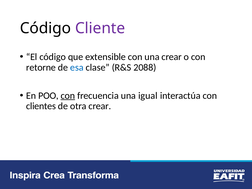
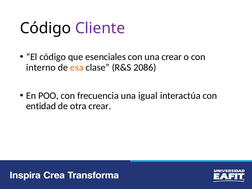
extensible: extensible -> esenciales
retorne: retorne -> interno
esa colour: blue -> orange
2088: 2088 -> 2086
con at (68, 96) underline: present -> none
clientes: clientes -> entidad
